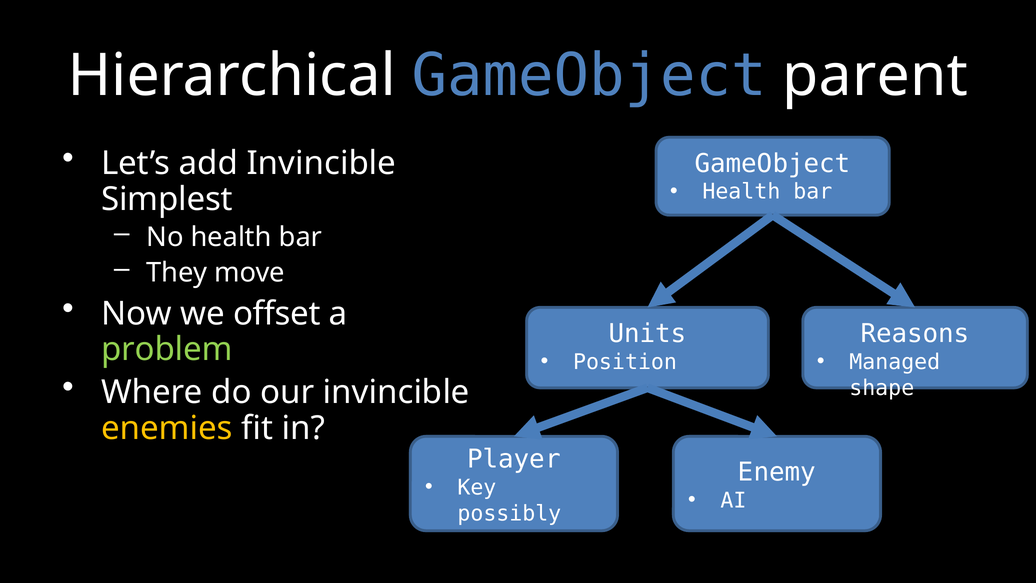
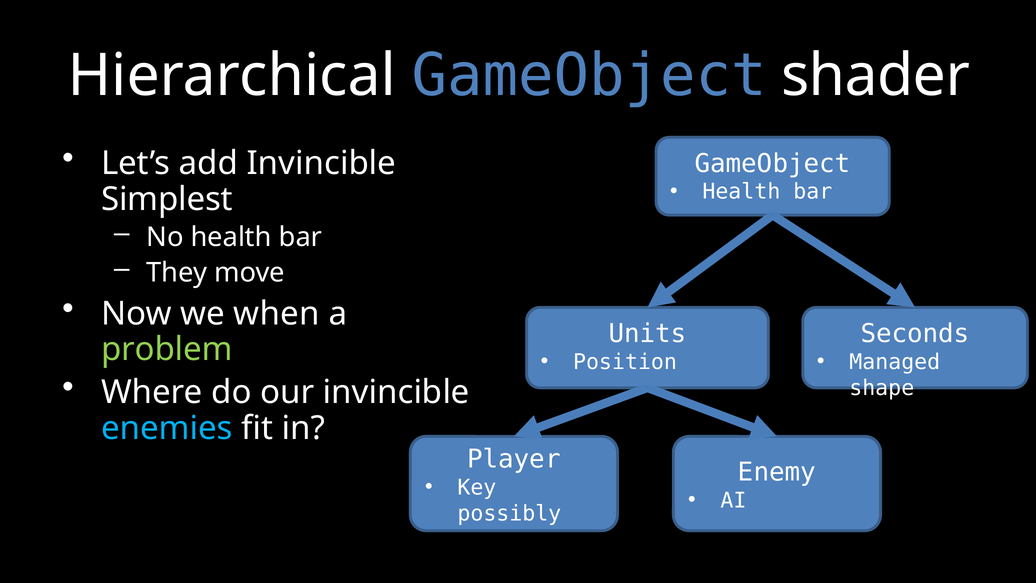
parent: parent -> shader
offset: offset -> when
Reasons: Reasons -> Seconds
enemies colour: yellow -> light blue
